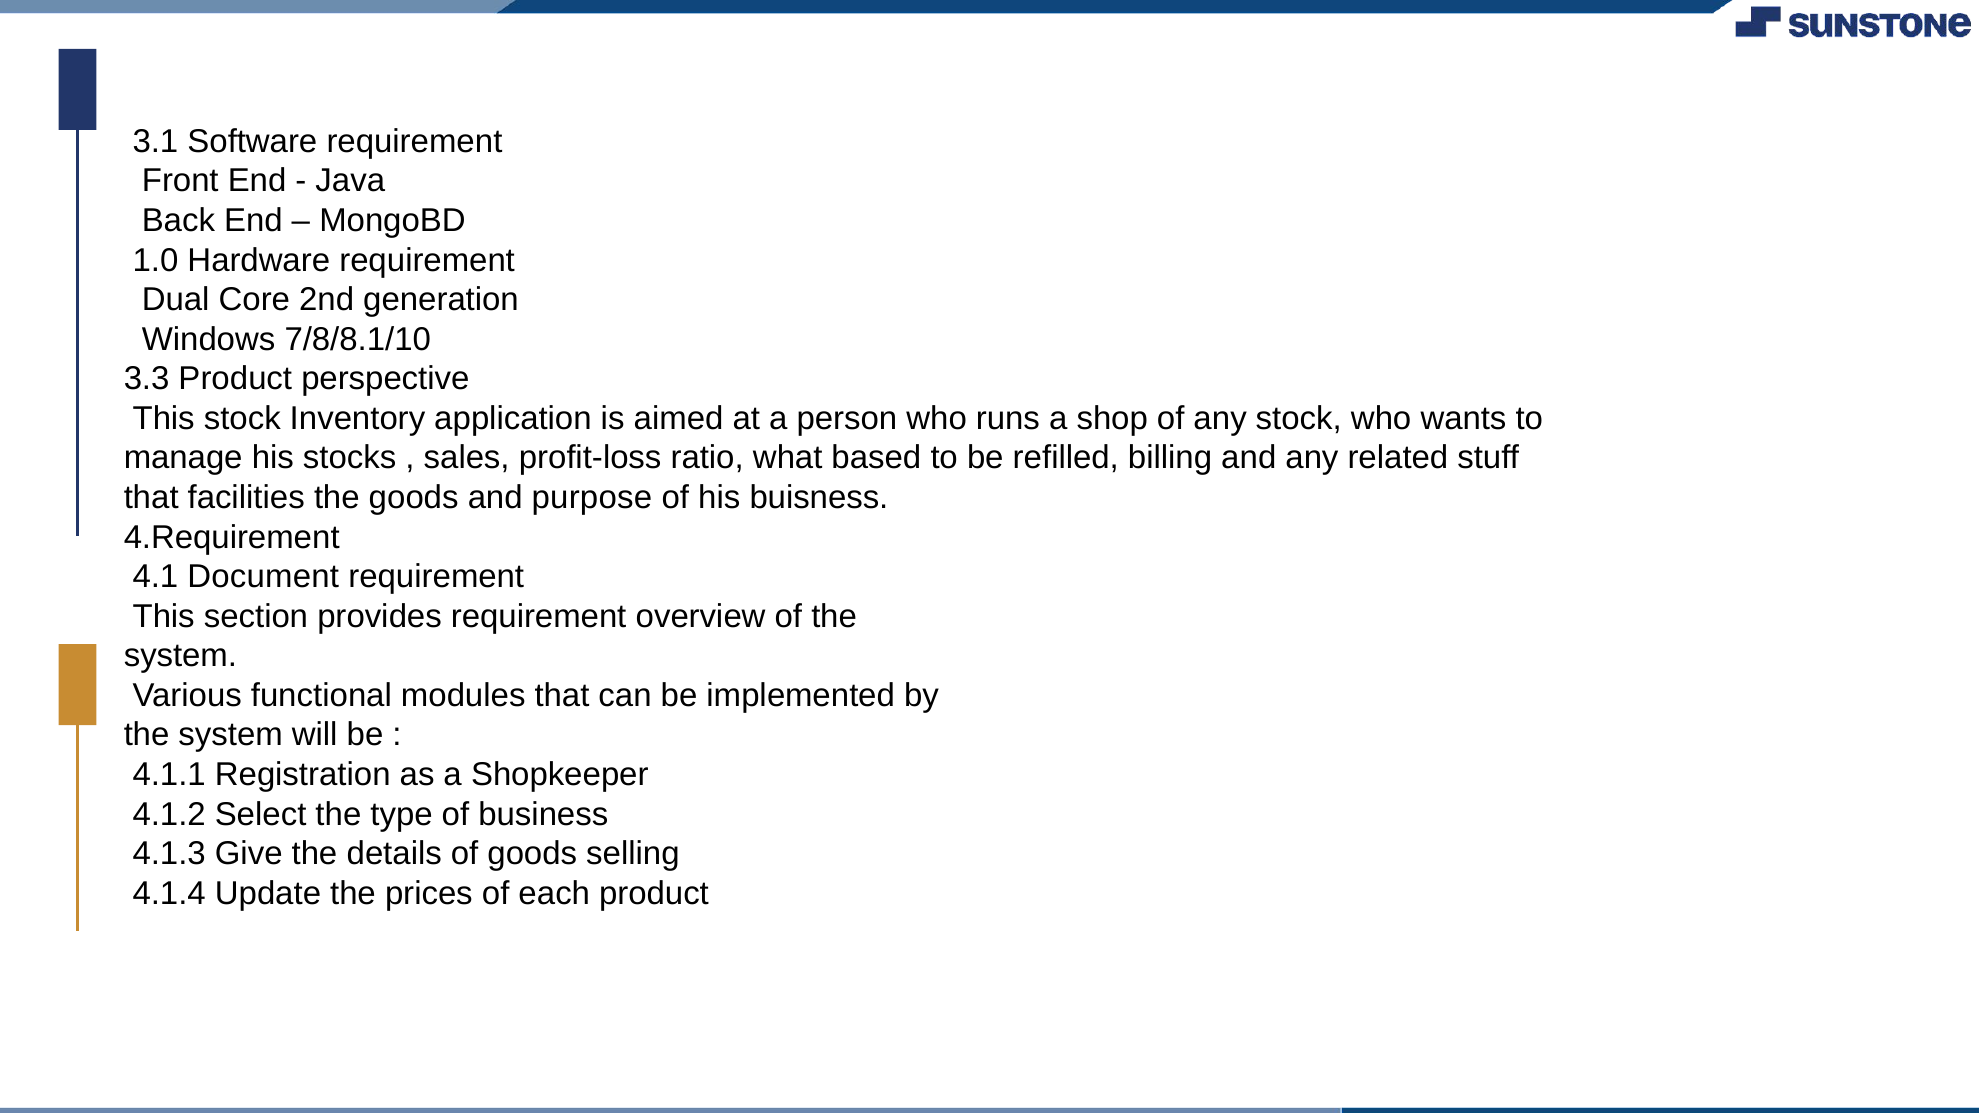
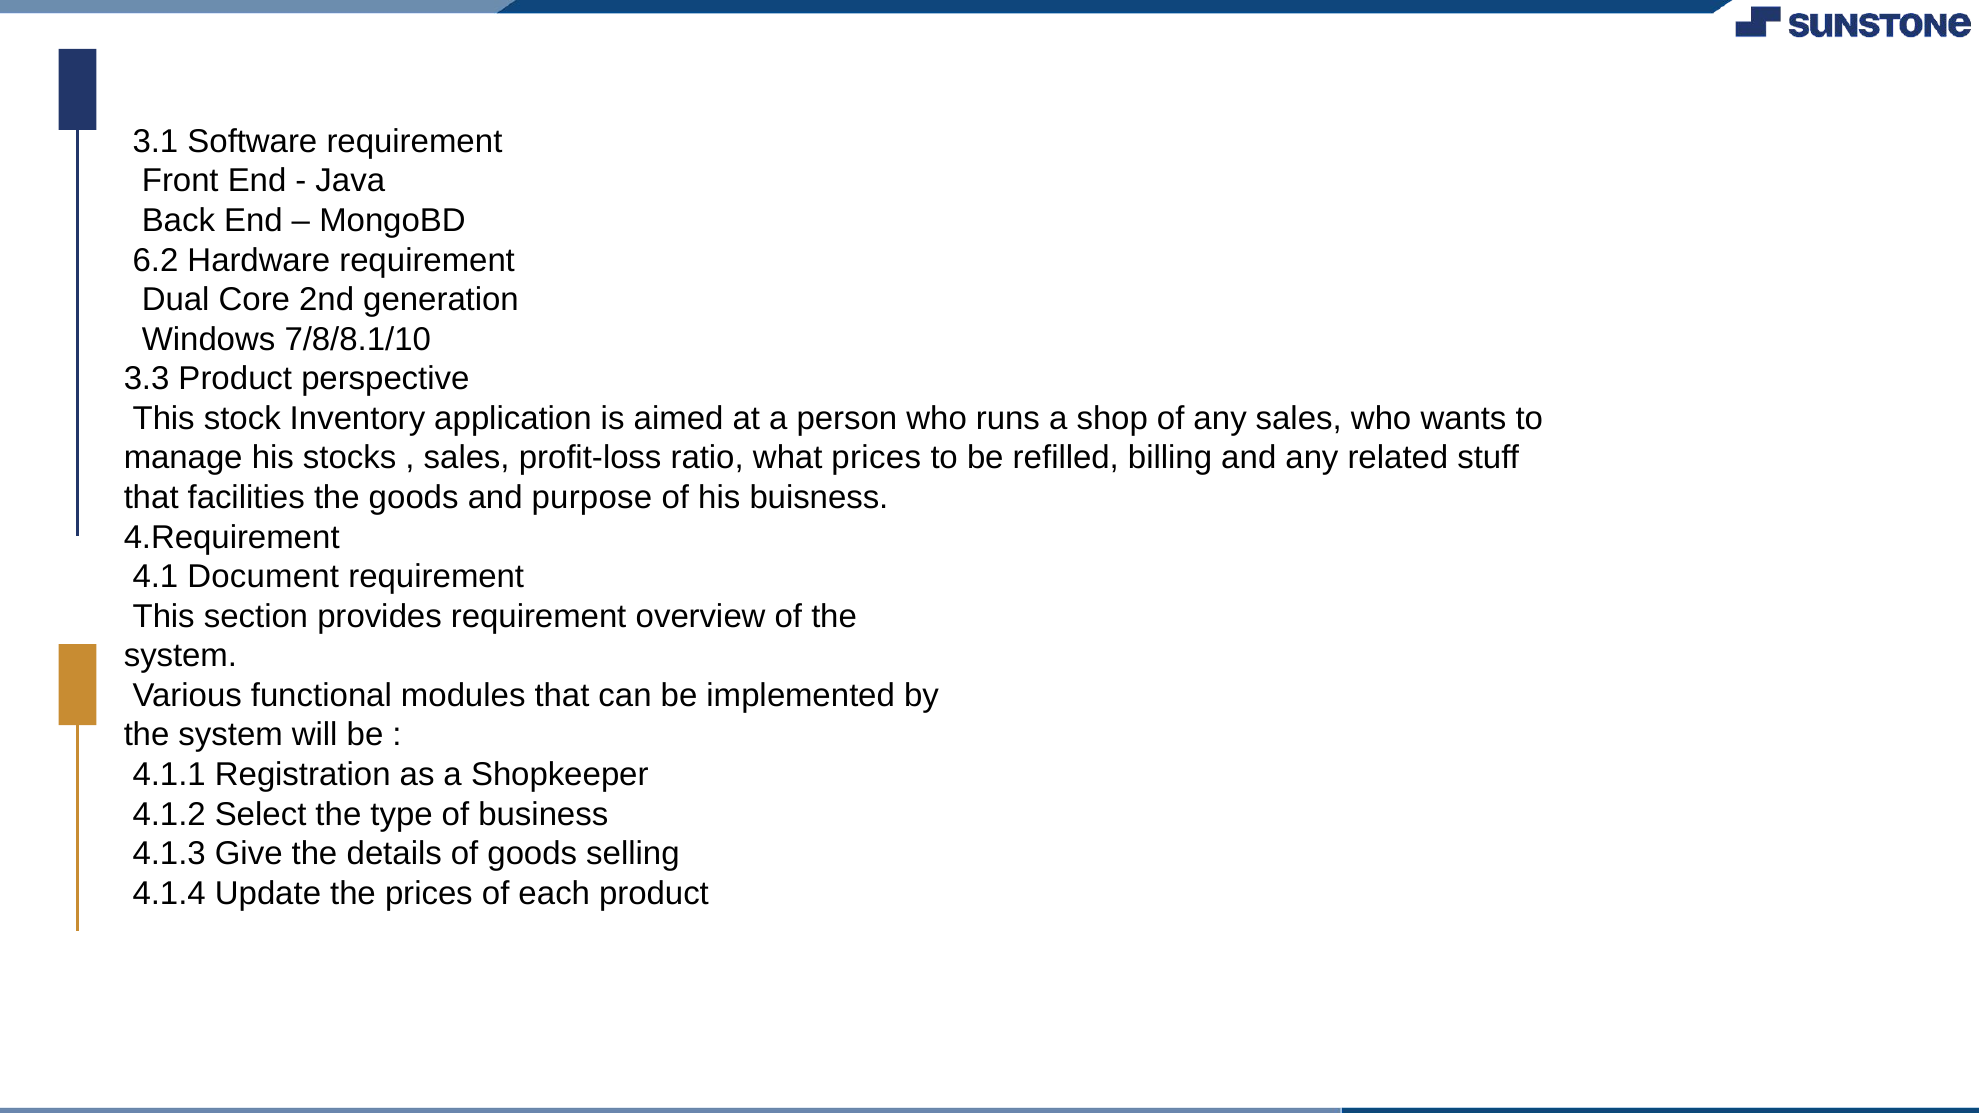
1.0: 1.0 -> 6.2
any stock: stock -> sales
what based: based -> prices
